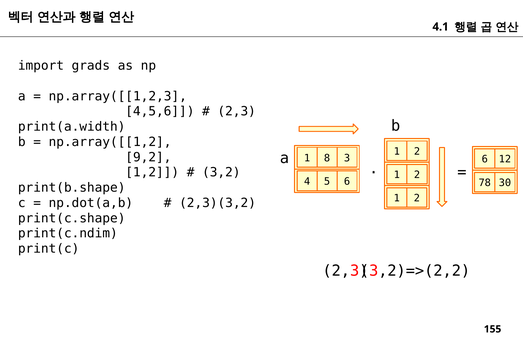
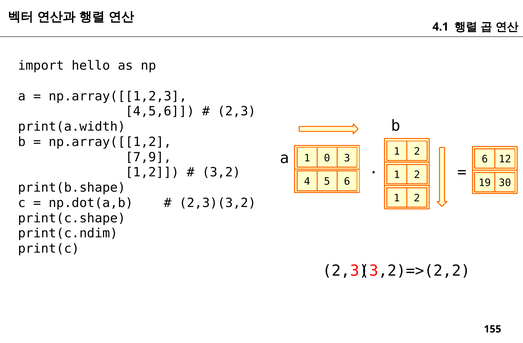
grads: grads -> hello
9,2: 9,2 -> 7,9
8: 8 -> 0
78: 78 -> 19
